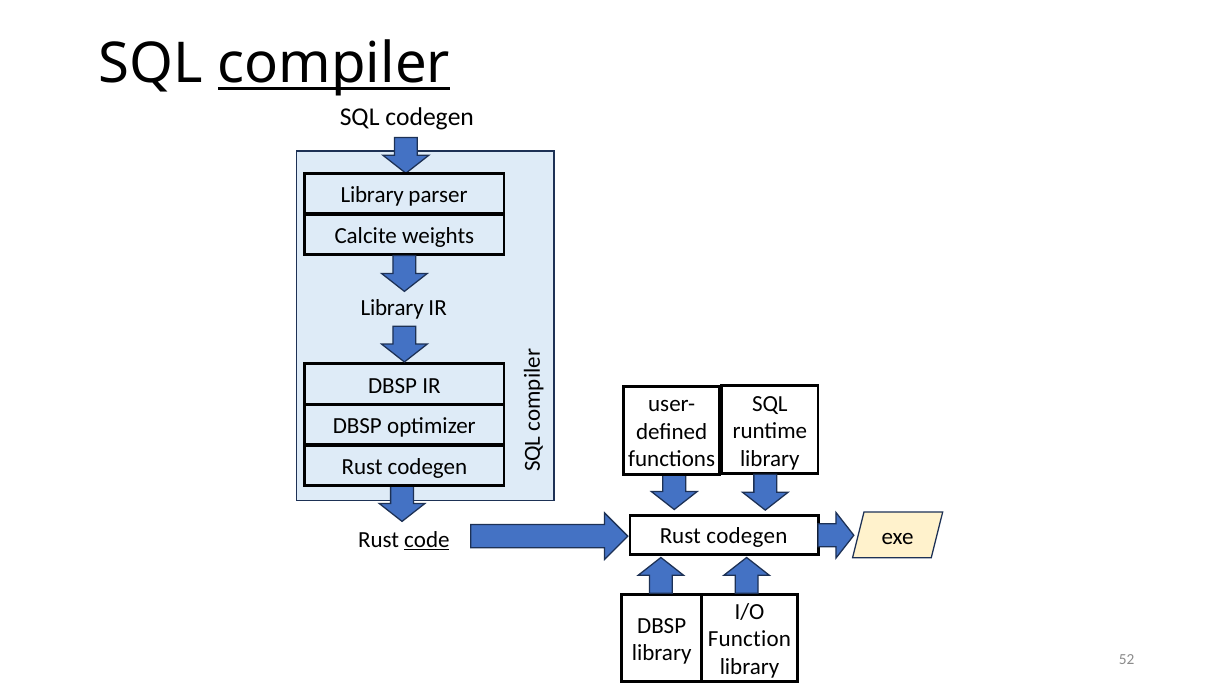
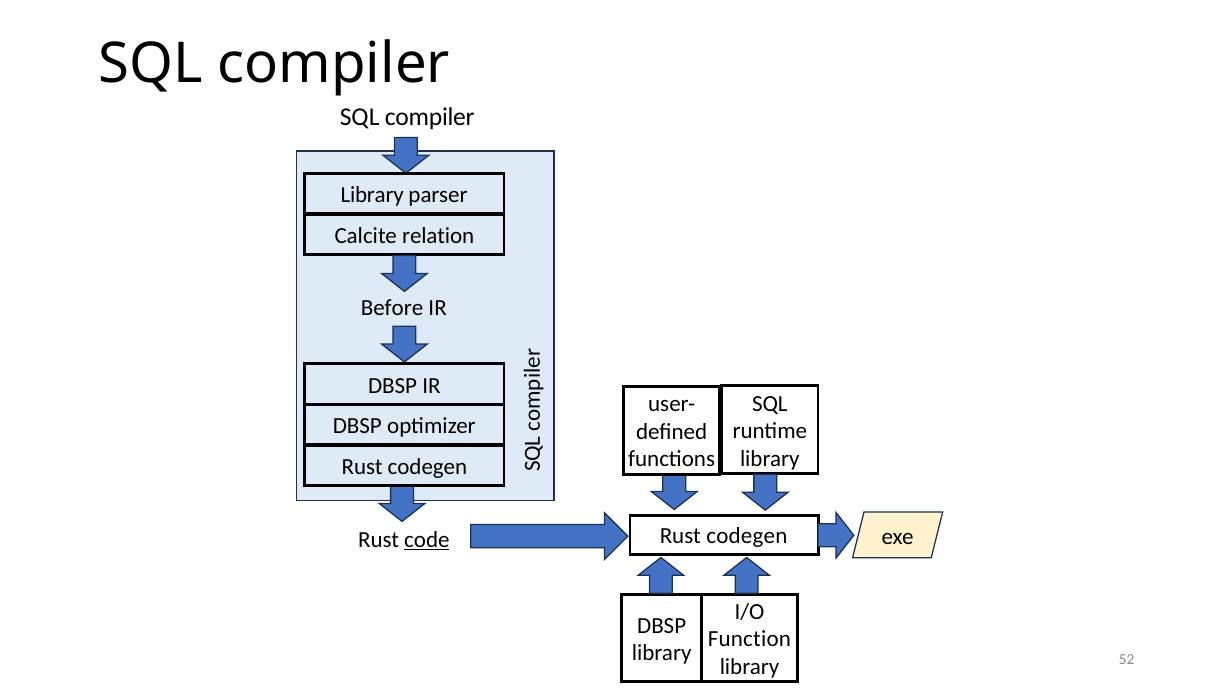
compiler at (334, 64) underline: present -> none
codegen at (430, 117): codegen -> compiler
weights: weights -> relation
Library at (392, 308): Library -> Before
